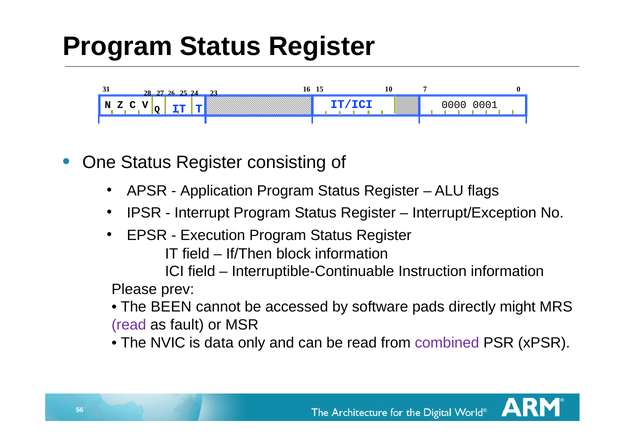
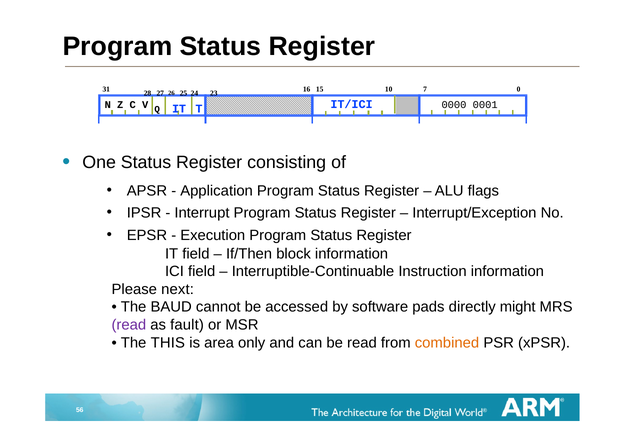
prev: prev -> next
BEEN: BEEN -> BAUD
NVIC: NVIC -> THIS
data: data -> area
combined colour: purple -> orange
